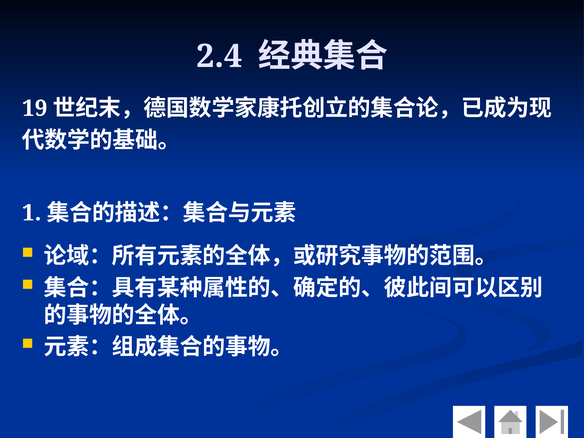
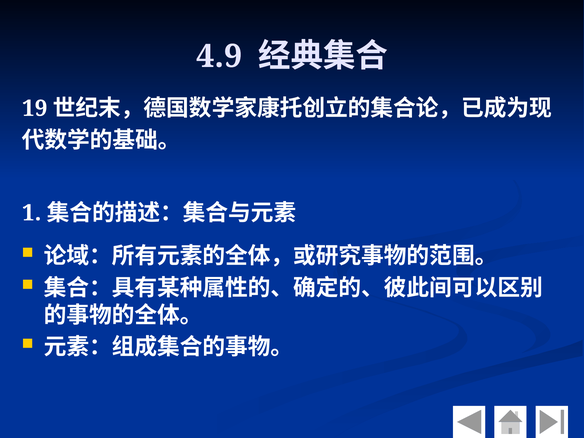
2.4: 2.4 -> 4.9
